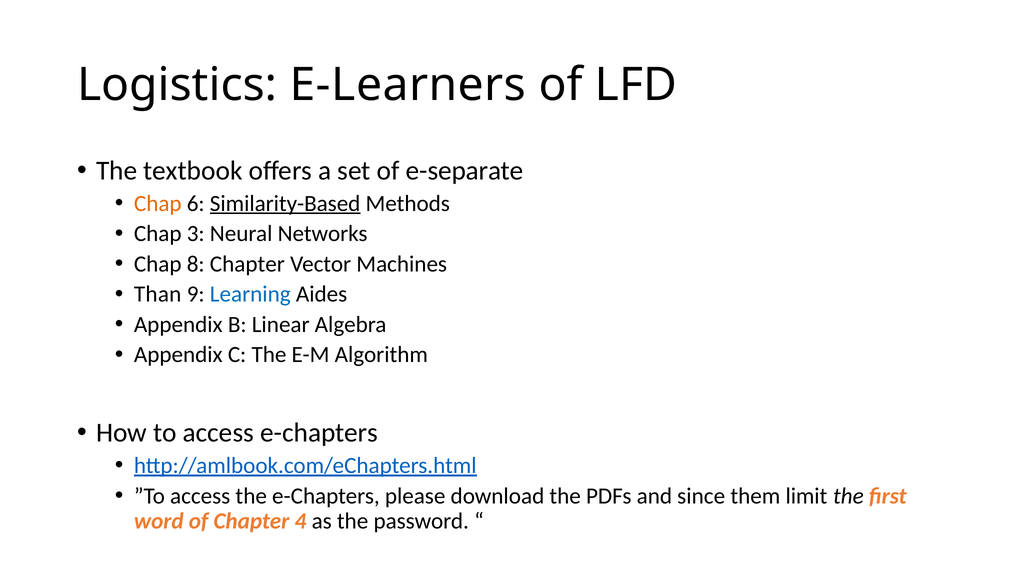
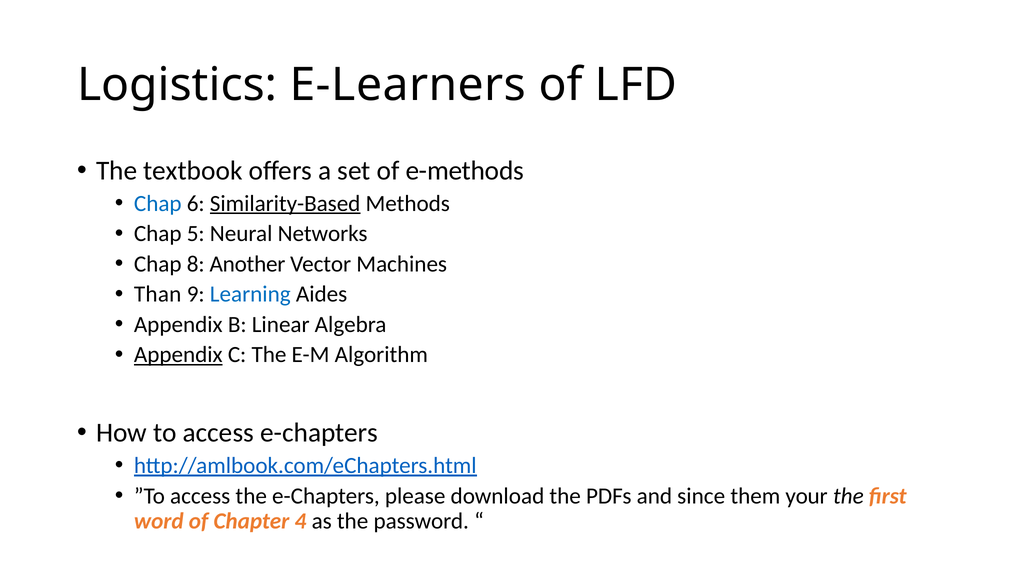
e-separate: e-separate -> e-methods
Chap at (158, 203) colour: orange -> blue
3: 3 -> 5
8 Chapter: Chapter -> Another
Appendix at (178, 355) underline: none -> present
limit: limit -> your
